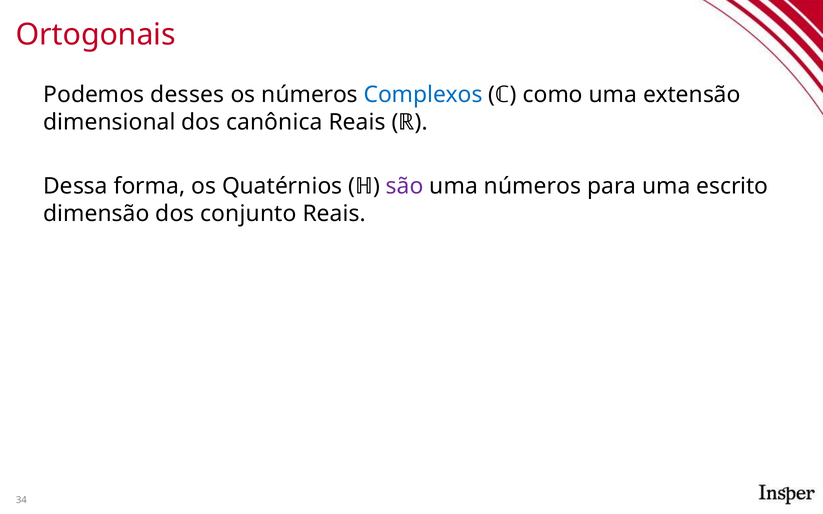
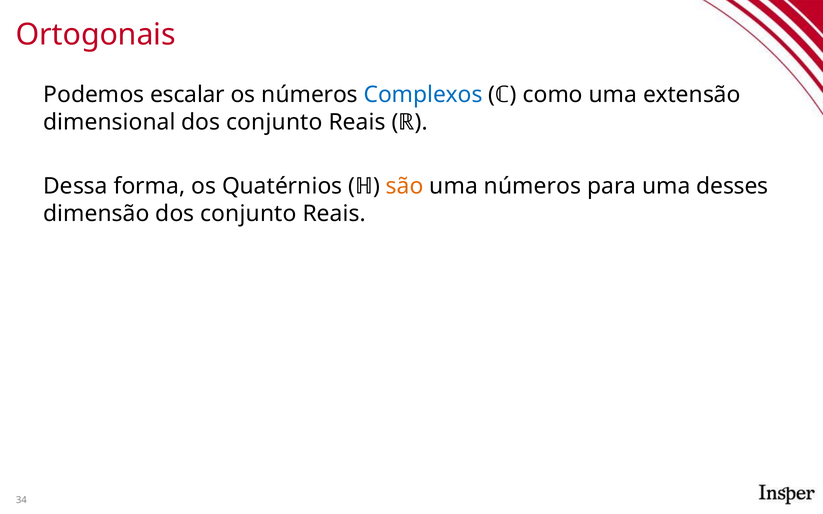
desses: desses -> escalar
dimensional dos canônica: canônica -> conjunto
são colour: purple -> orange
escrito: escrito -> desses
